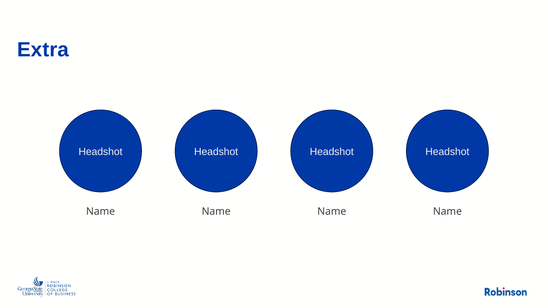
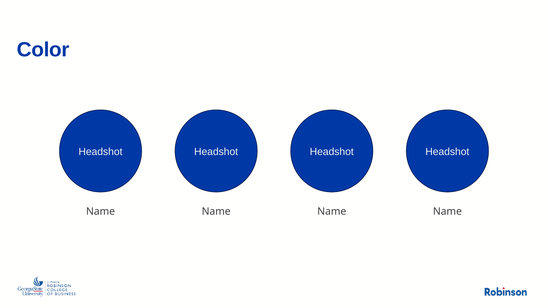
Extra: Extra -> Color
